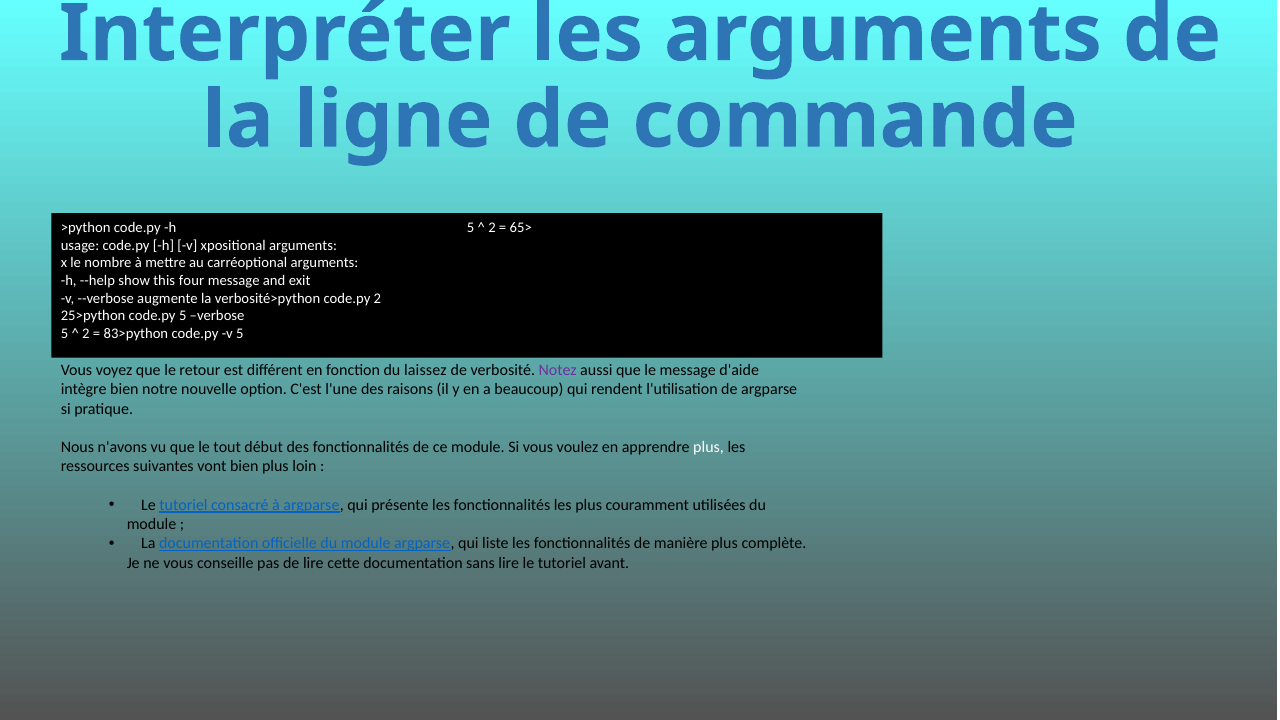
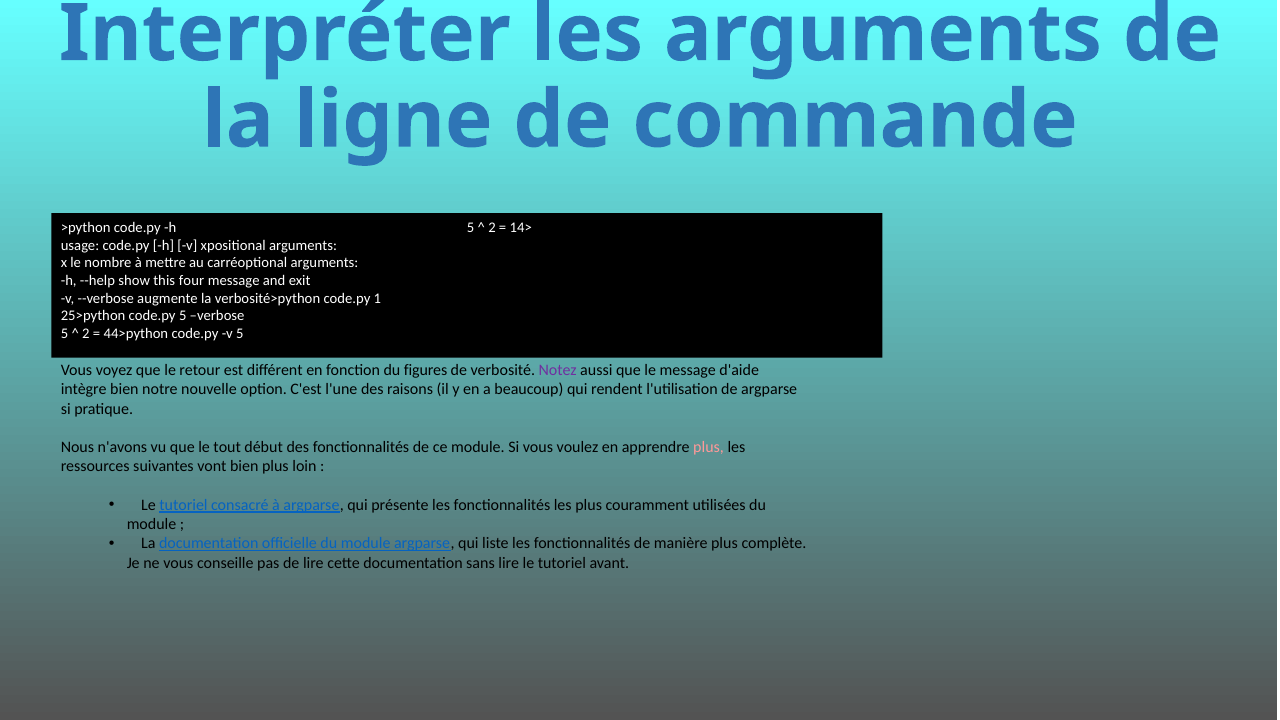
65>: 65> -> 14>
code.py 2: 2 -> 1
83>python: 83>python -> 44>python
laissez: laissez -> figures
plus at (709, 447) colour: white -> pink
